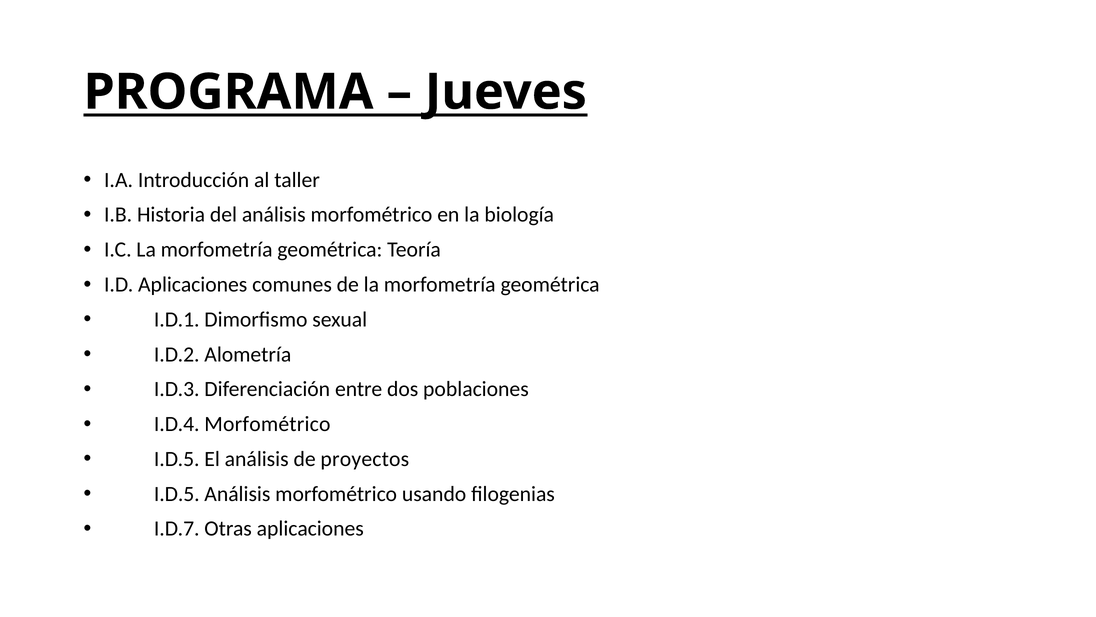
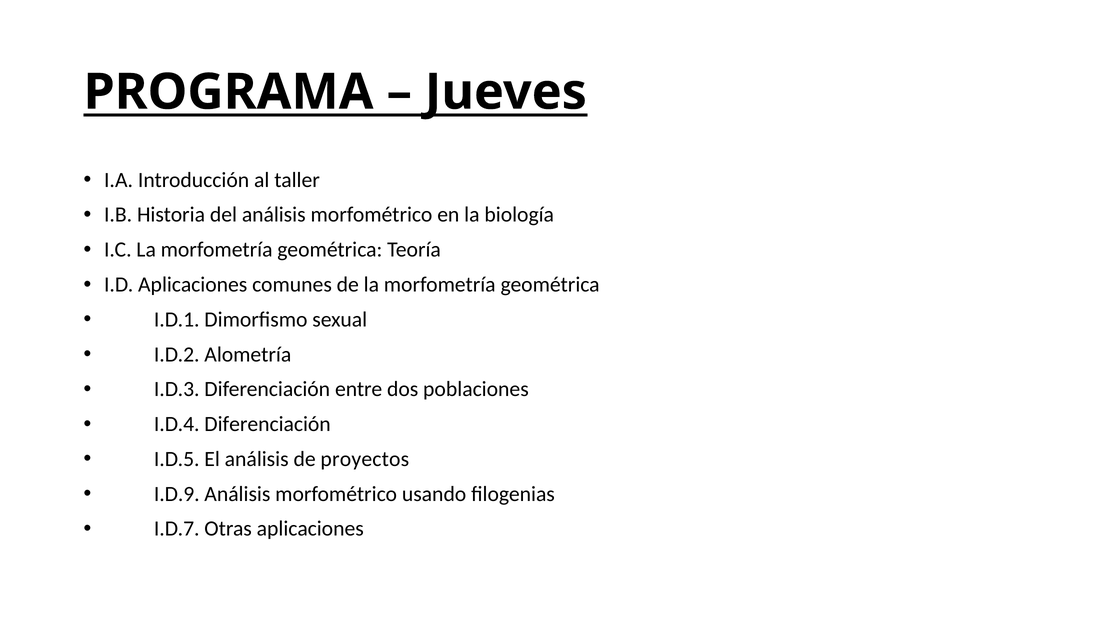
I.D.4 Morfométrico: Morfométrico -> Diferenciación
I.D.5 at (177, 493): I.D.5 -> I.D.9
